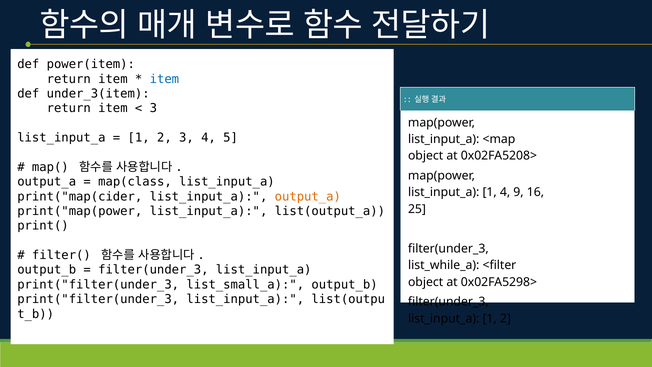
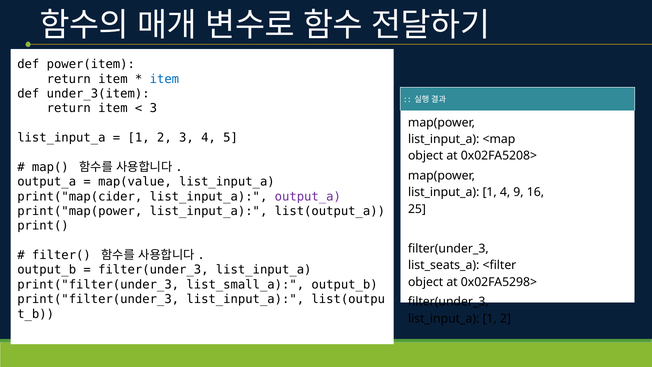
map(class: map(class -> map(value
output_a at (308, 196) colour: orange -> purple
list_while_a: list_while_a -> list_seats_a
